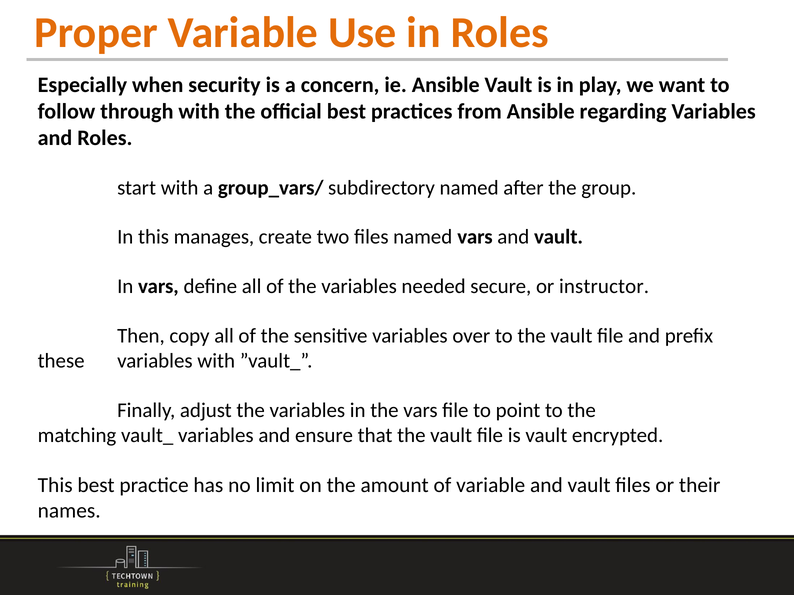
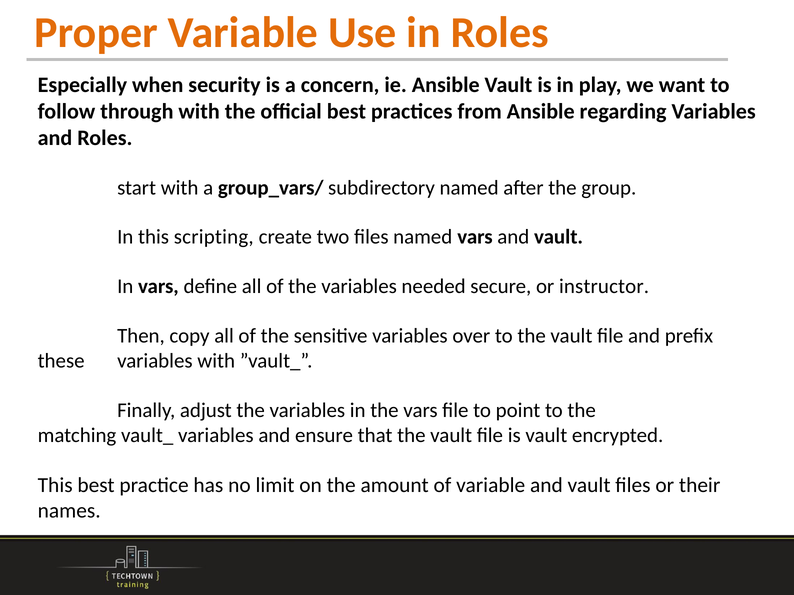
manages: manages -> scripting
